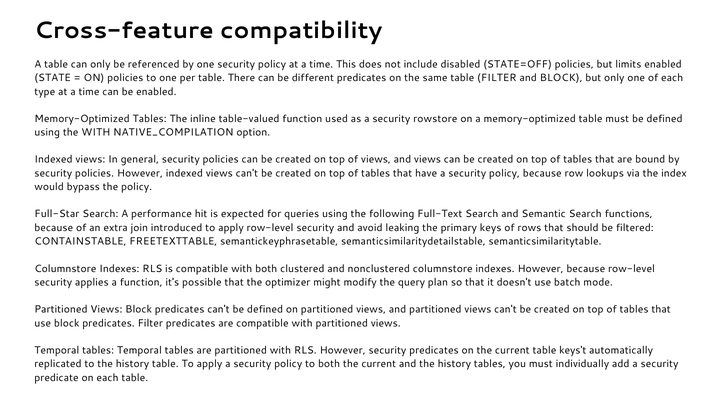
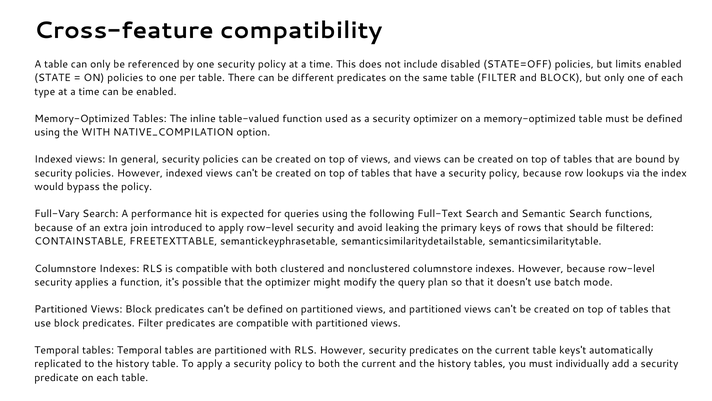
security rowstore: rowstore -> optimizer
Full-Star: Full-Star -> Full-Vary
